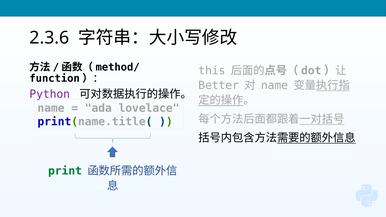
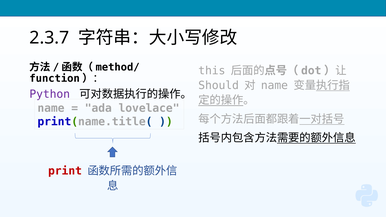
2.3.6: 2.3.6 -> 2.3.7
Better: Better -> Should
print colour: green -> red
